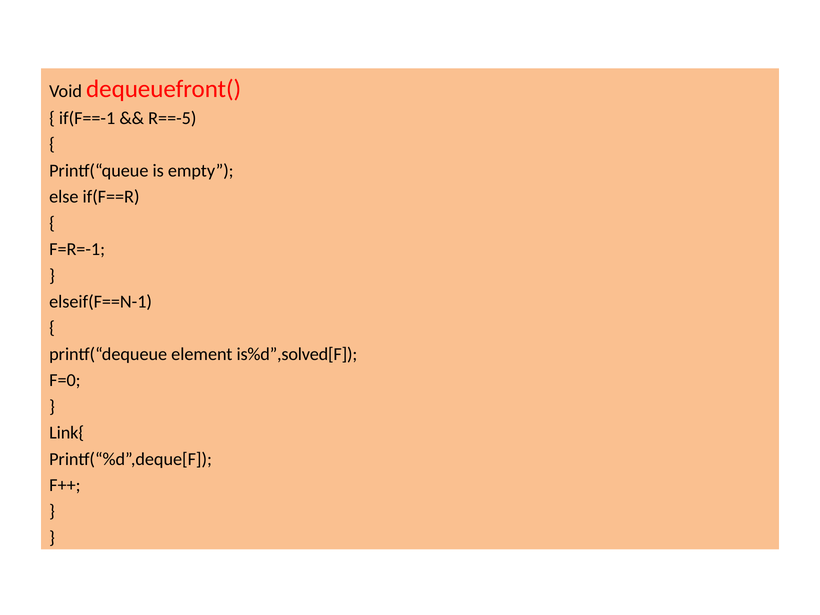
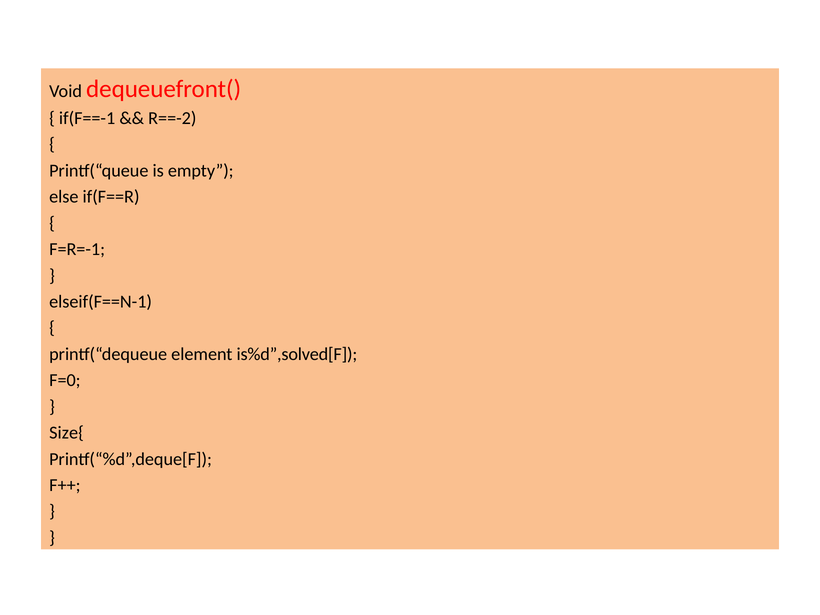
R==-5: R==-5 -> R==-2
Link{: Link{ -> Size{
